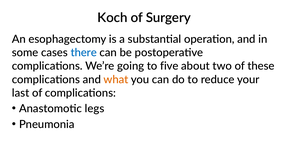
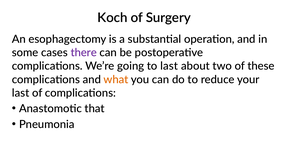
there colour: blue -> purple
to five: five -> last
legs: legs -> that
